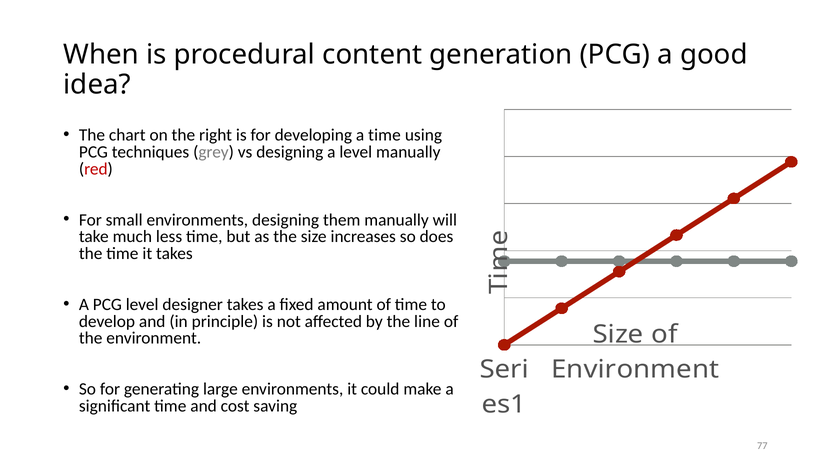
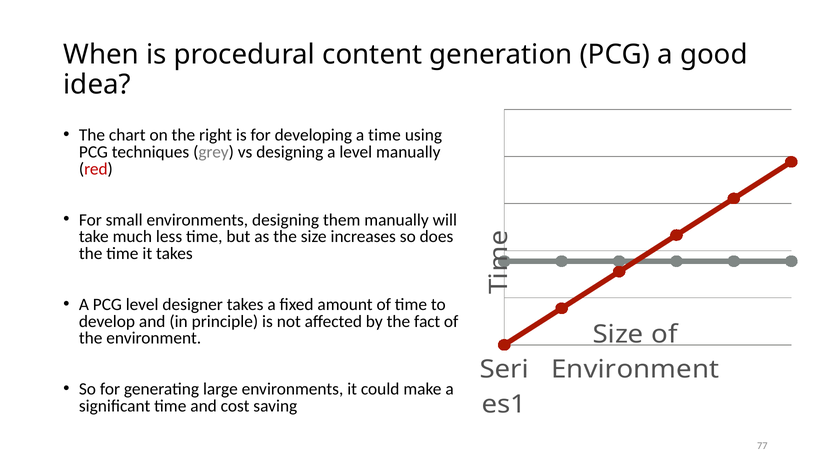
line: line -> fact
